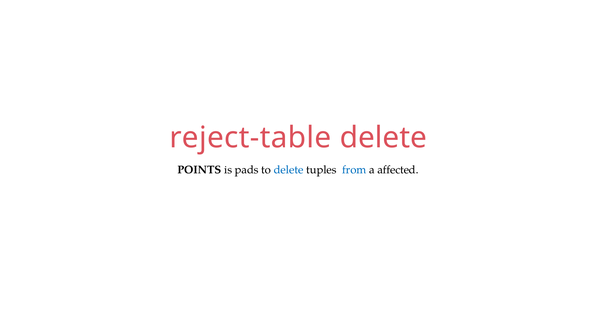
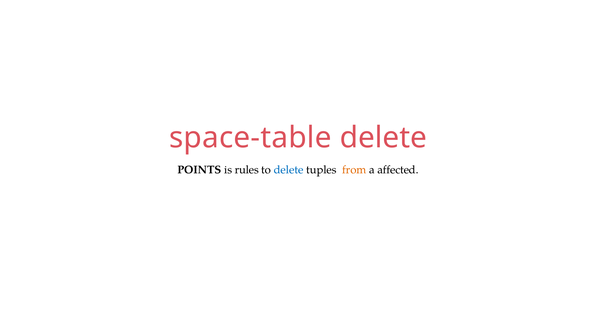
reject-table: reject-table -> space-table
pads: pads -> rules
from colour: blue -> orange
